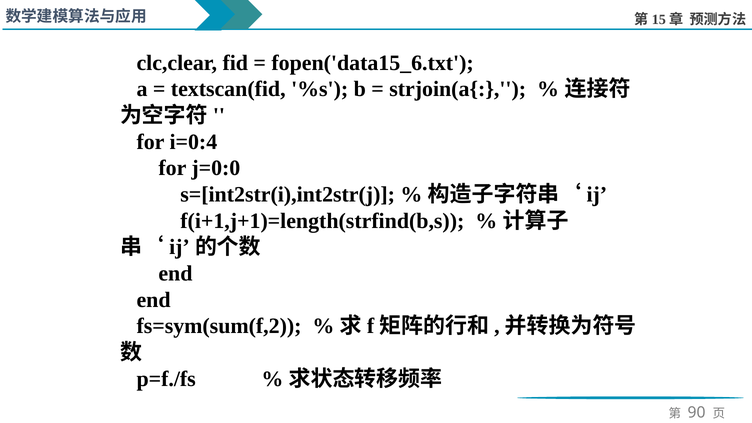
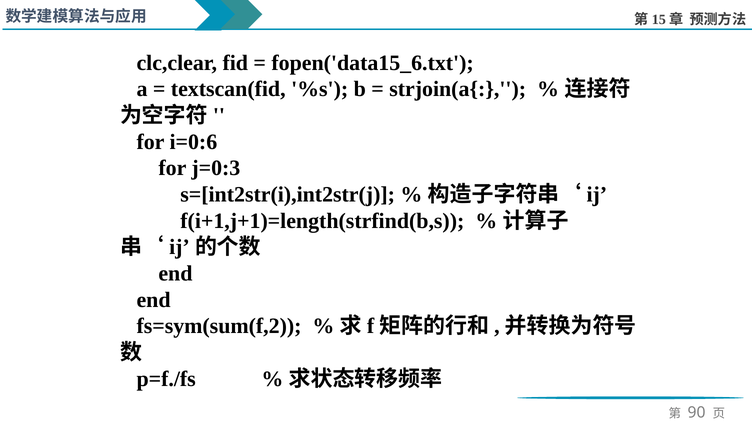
i=0:4: i=0:4 -> i=0:6
j=0:0: j=0:0 -> j=0:3
